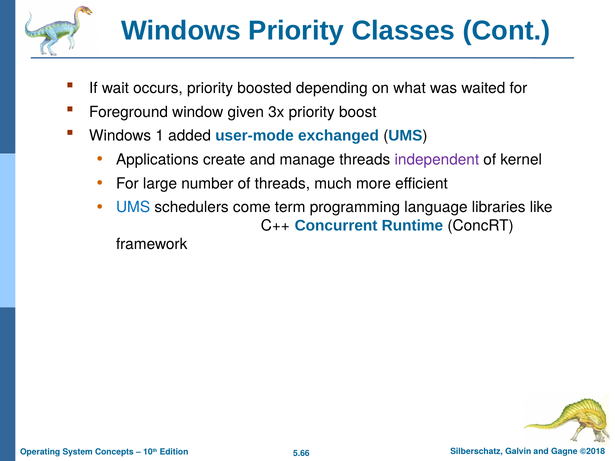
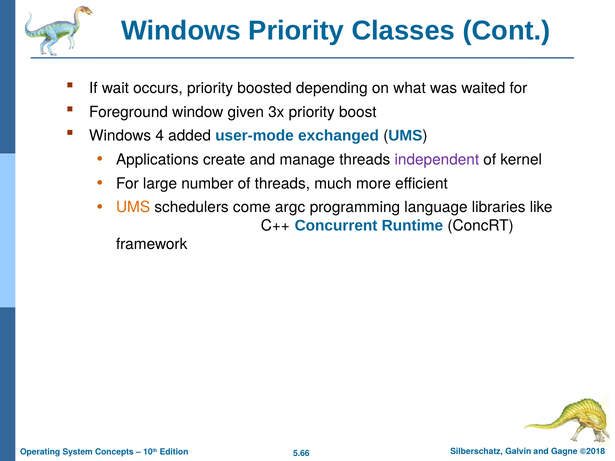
1: 1 -> 4
UMS at (133, 207) colour: blue -> orange
term: term -> argc
